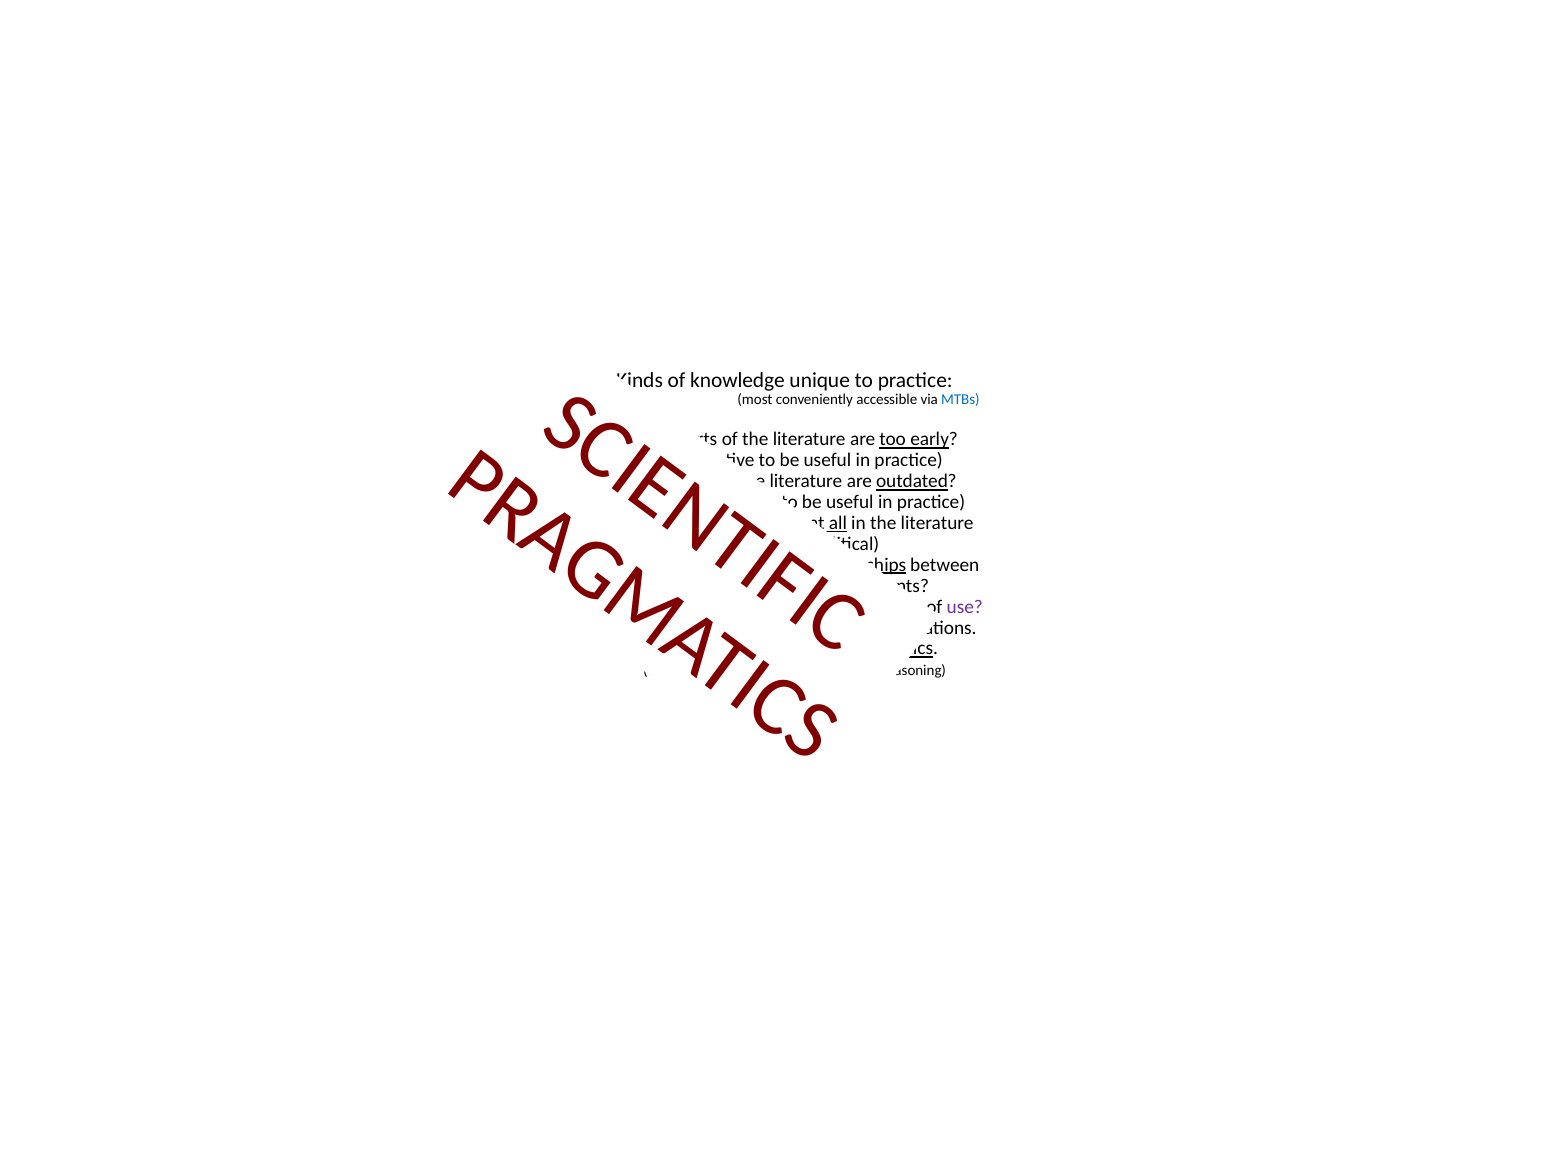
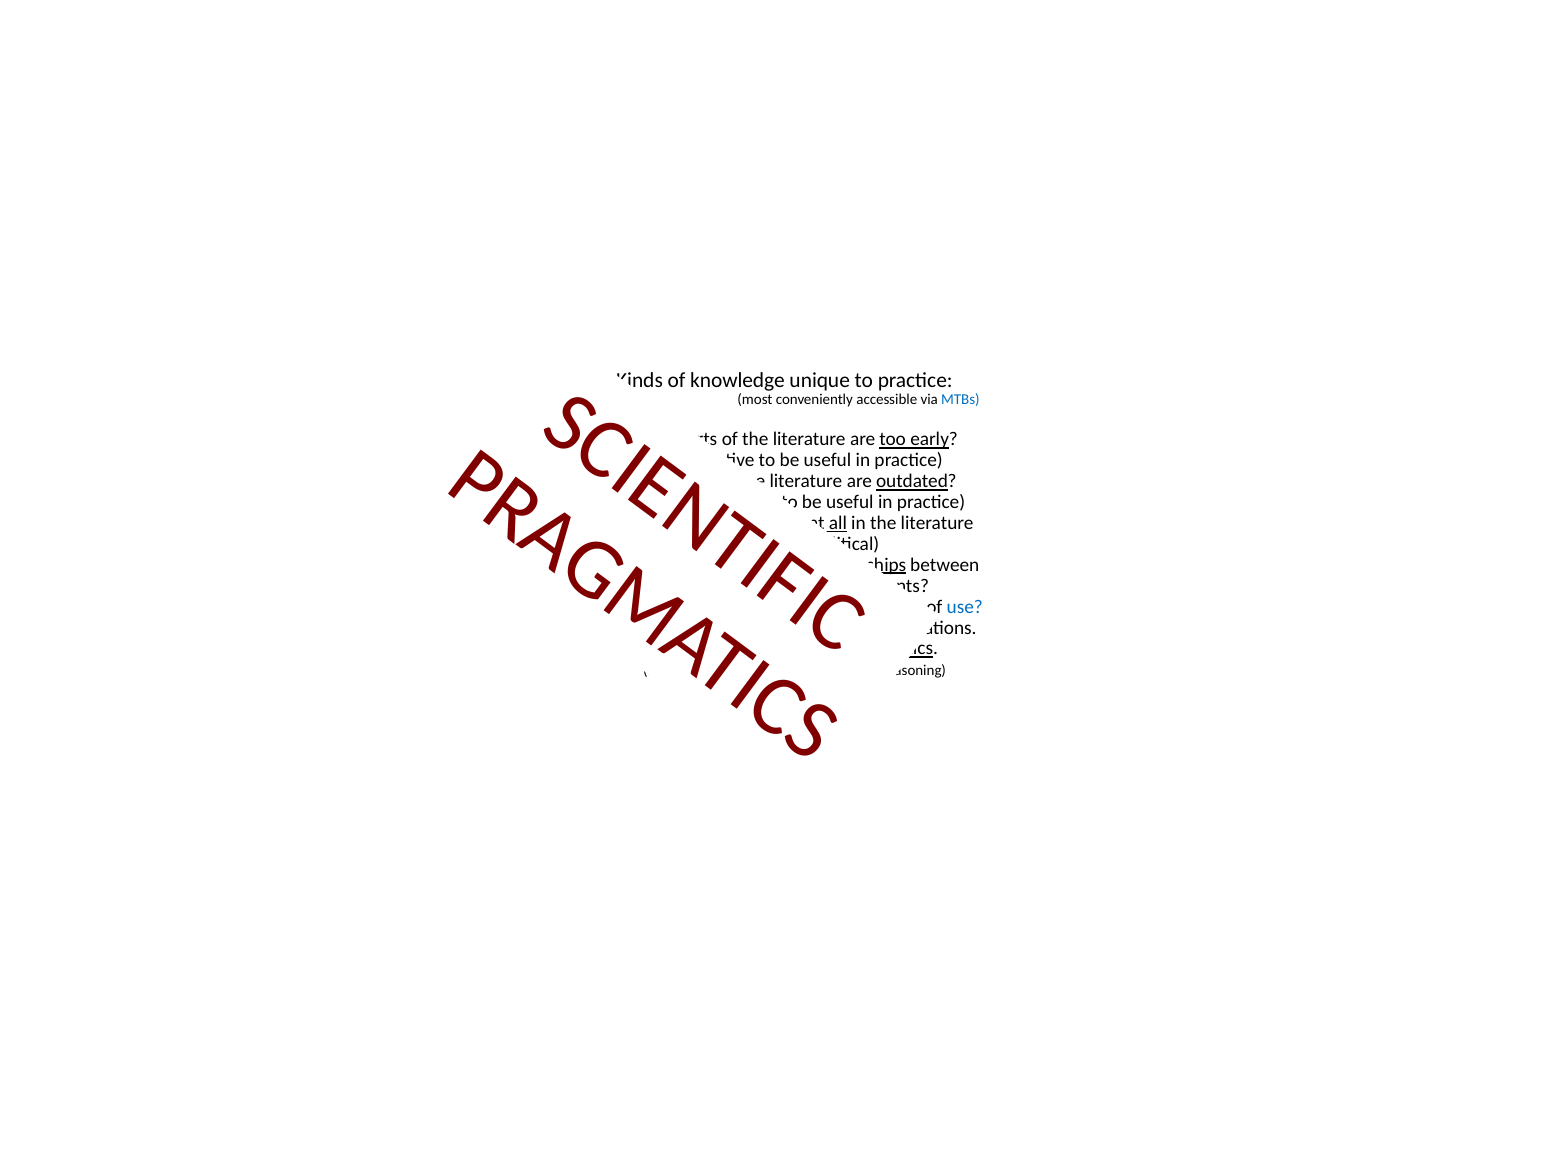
use colour: purple -> blue
